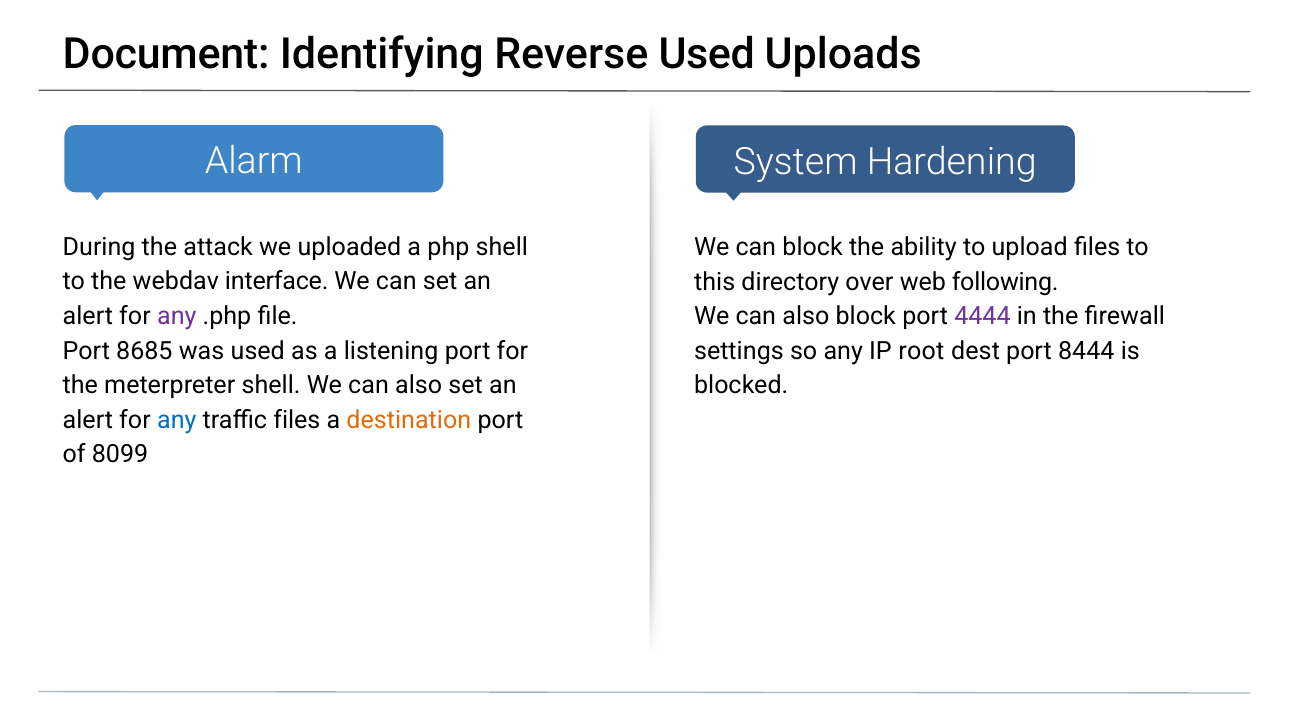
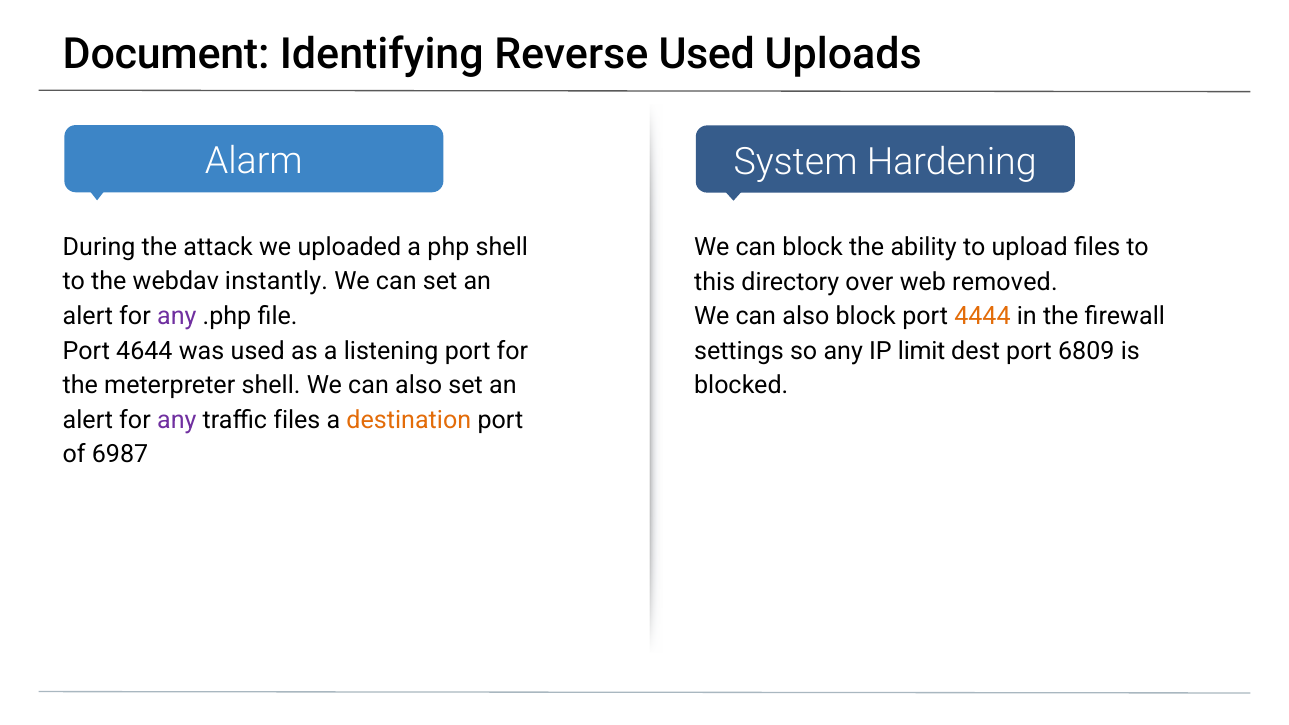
interface: interface -> instantly
following: following -> removed
4444 colour: purple -> orange
8685: 8685 -> 4644
root: root -> limit
8444: 8444 -> 6809
any at (177, 420) colour: blue -> purple
8099: 8099 -> 6987
